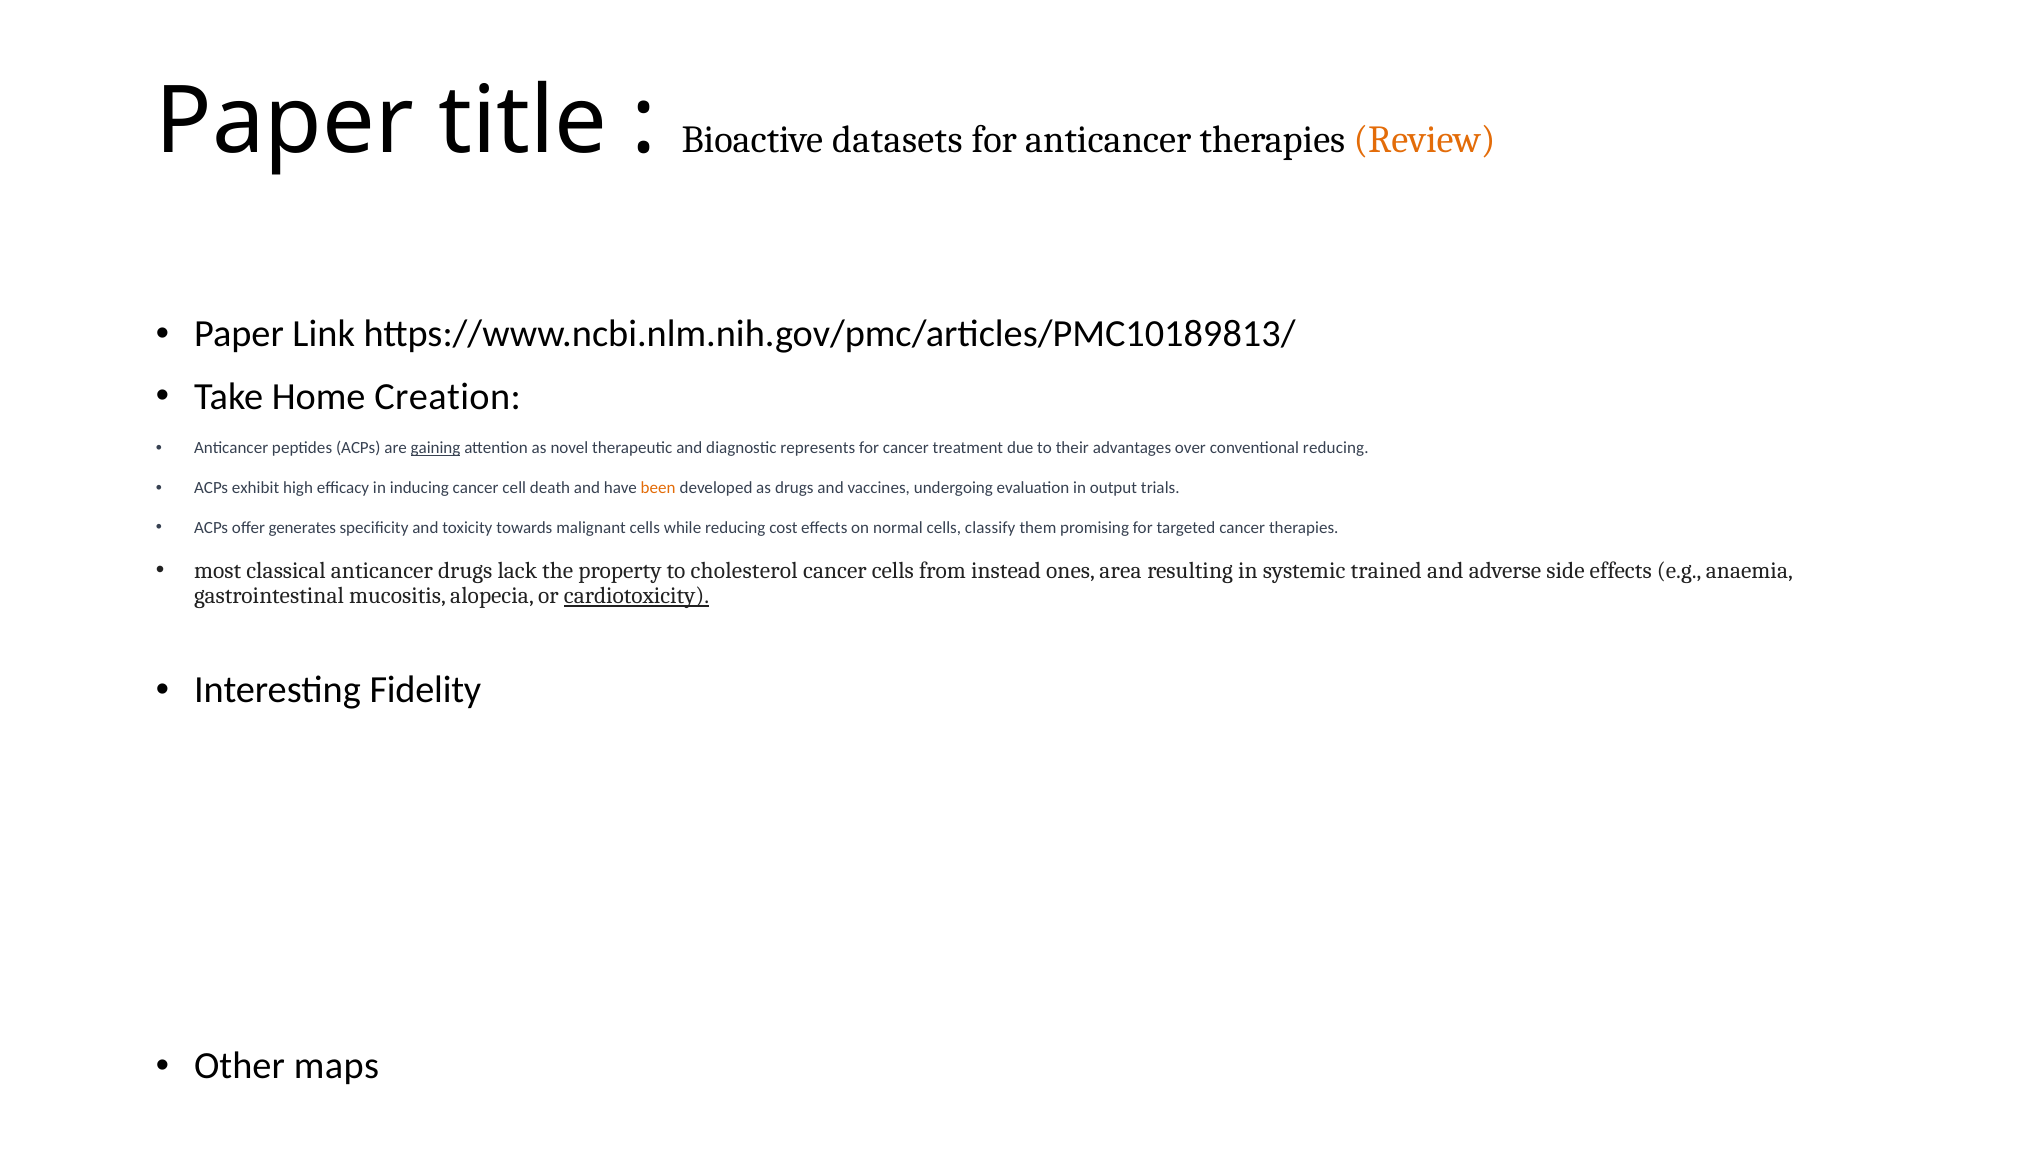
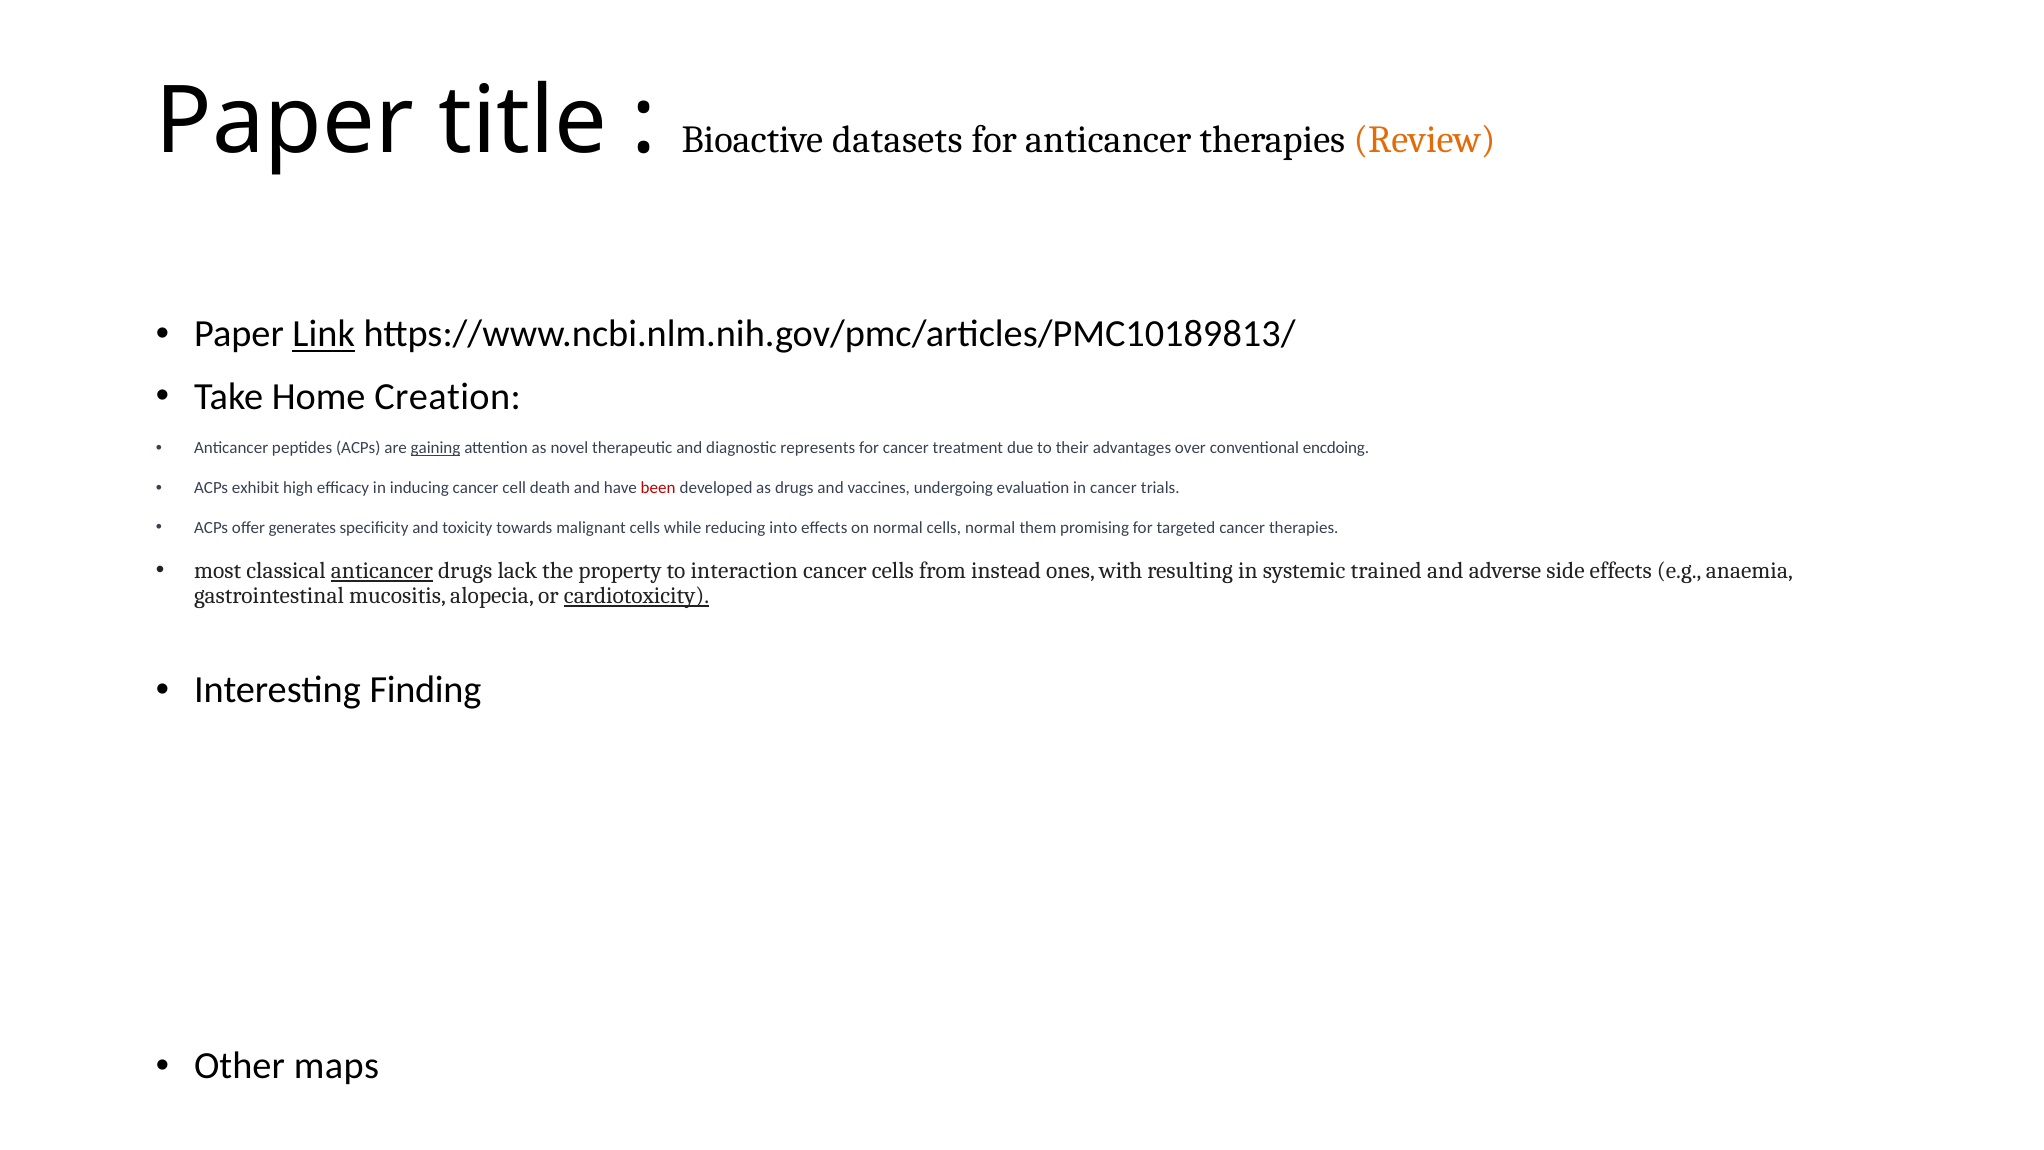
Link underline: none -> present
conventional reducing: reducing -> encdoing
been colour: orange -> red
in output: output -> cancer
cost: cost -> into
cells classify: classify -> normal
anticancer at (382, 571) underline: none -> present
cholesterol: cholesterol -> interaction
area: area -> with
Fidelity: Fidelity -> Finding
